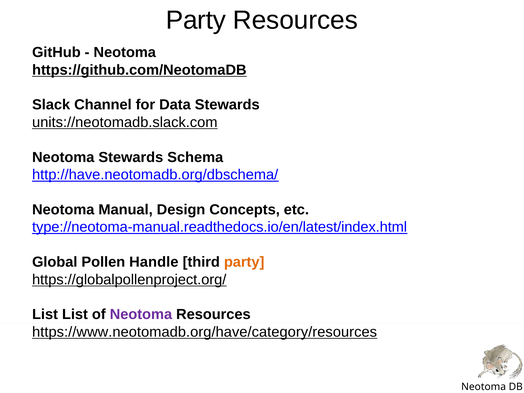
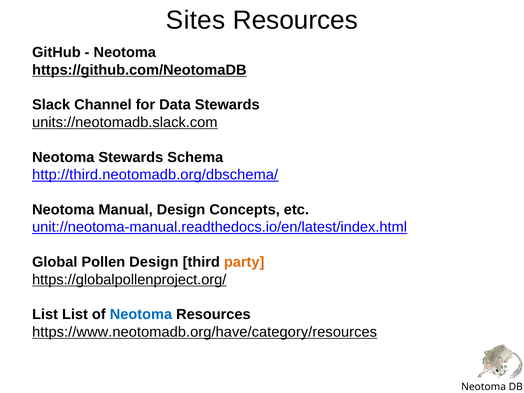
Party at (196, 20): Party -> Sites
http://have.neotomadb.org/dbschema/: http://have.neotomadb.org/dbschema/ -> http://third.neotomadb.org/dbschema/
type://neotoma-manual.readthedocs.io/en/latest/index.html: type://neotoma-manual.readthedocs.io/en/latest/index.html -> unit://neotoma-manual.readthedocs.io/en/latest/index.html
Pollen Handle: Handle -> Design
Neotoma at (141, 315) colour: purple -> blue
